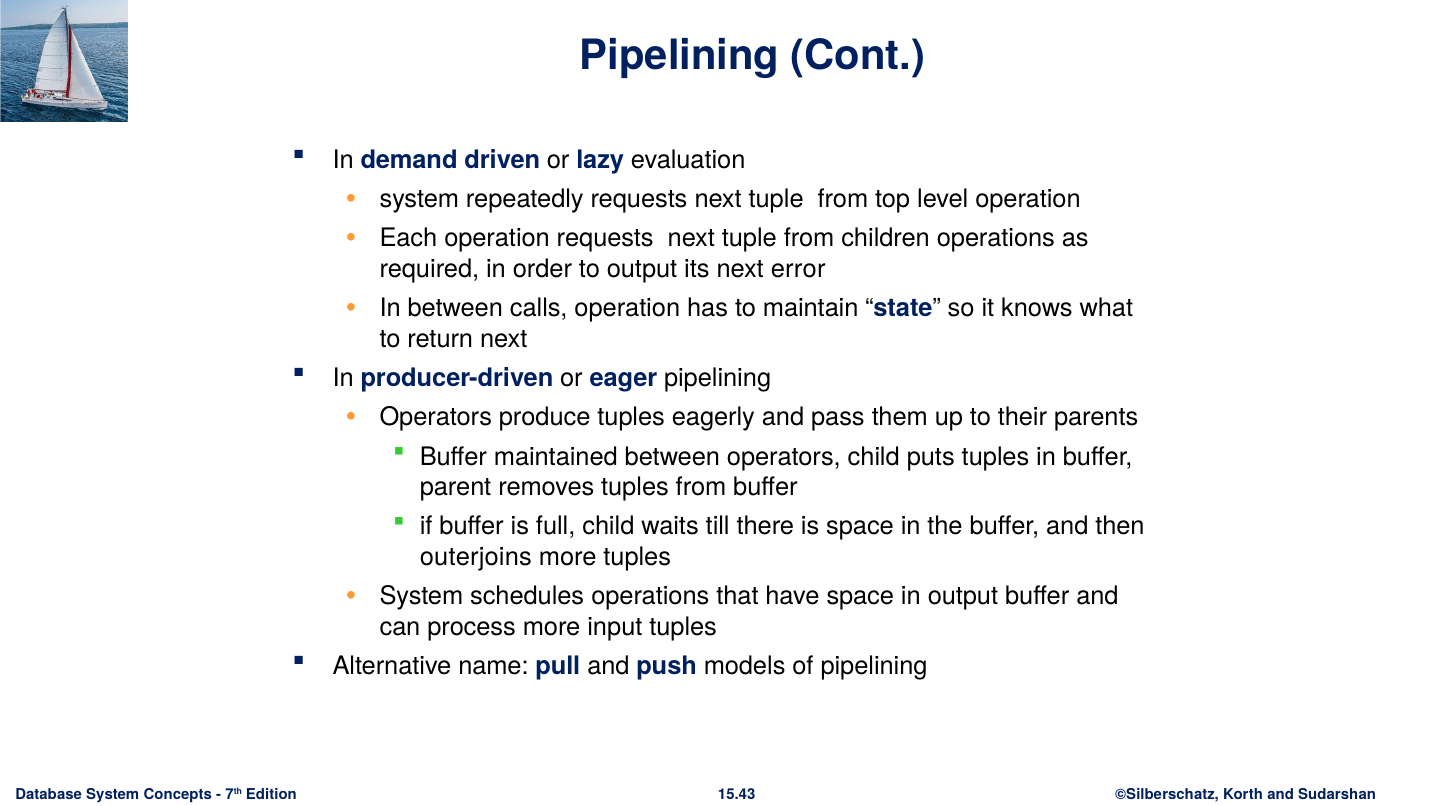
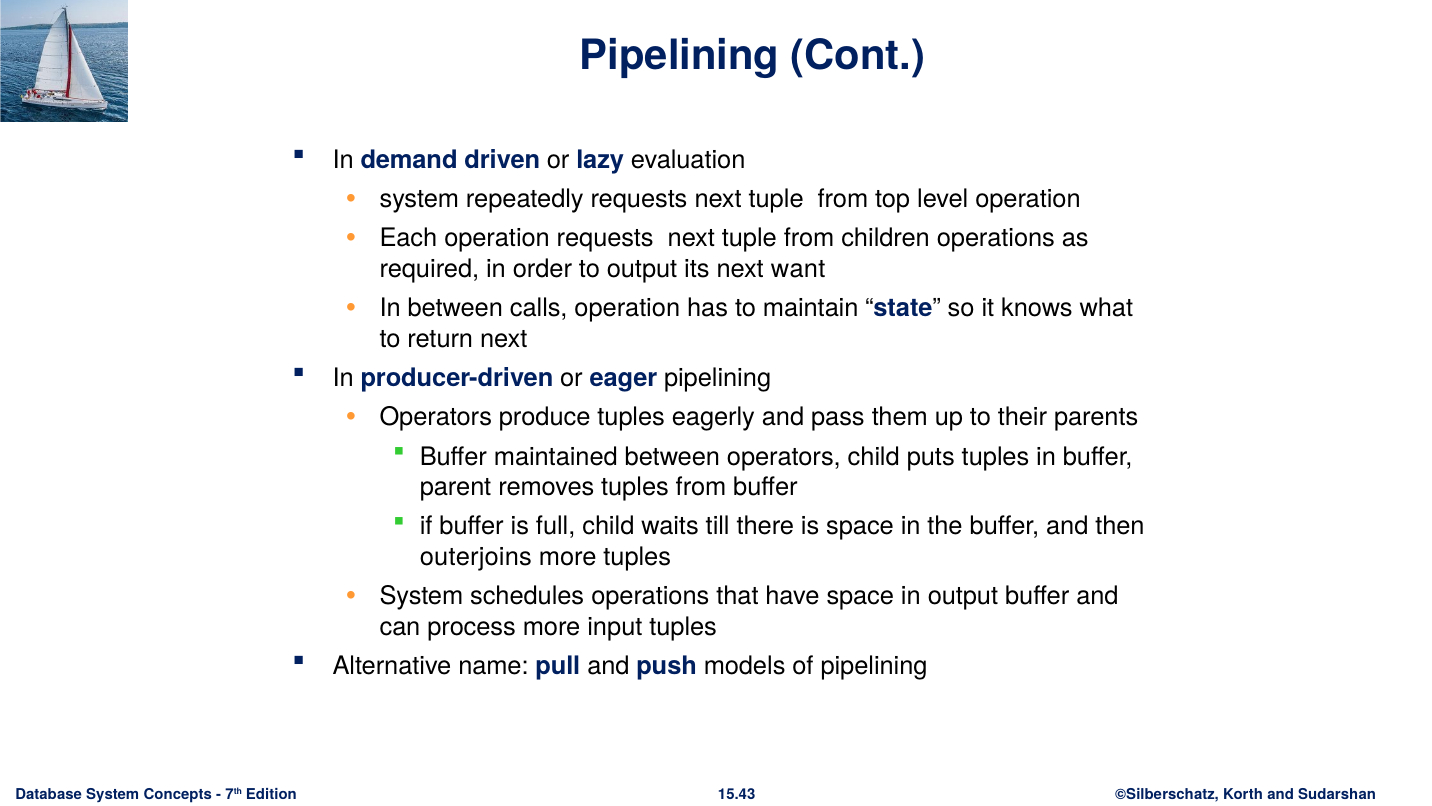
error: error -> want
